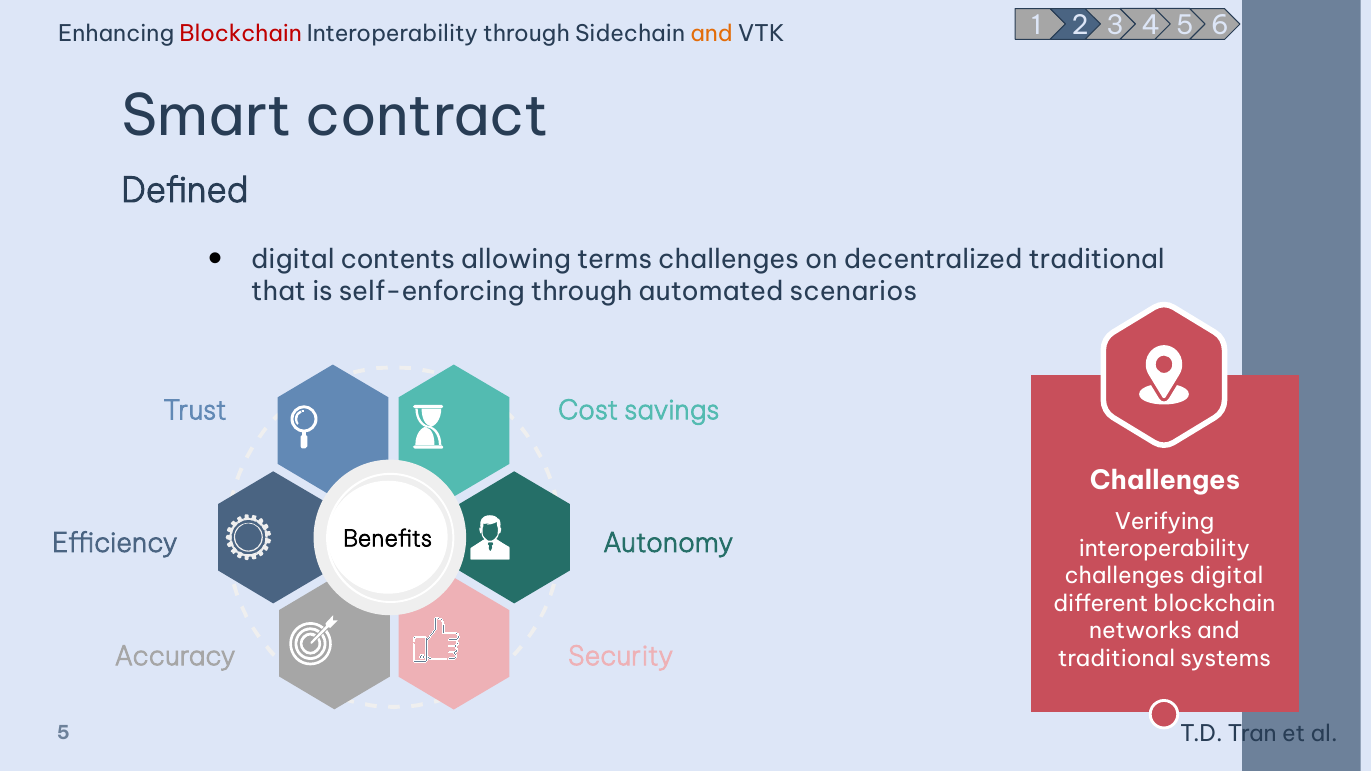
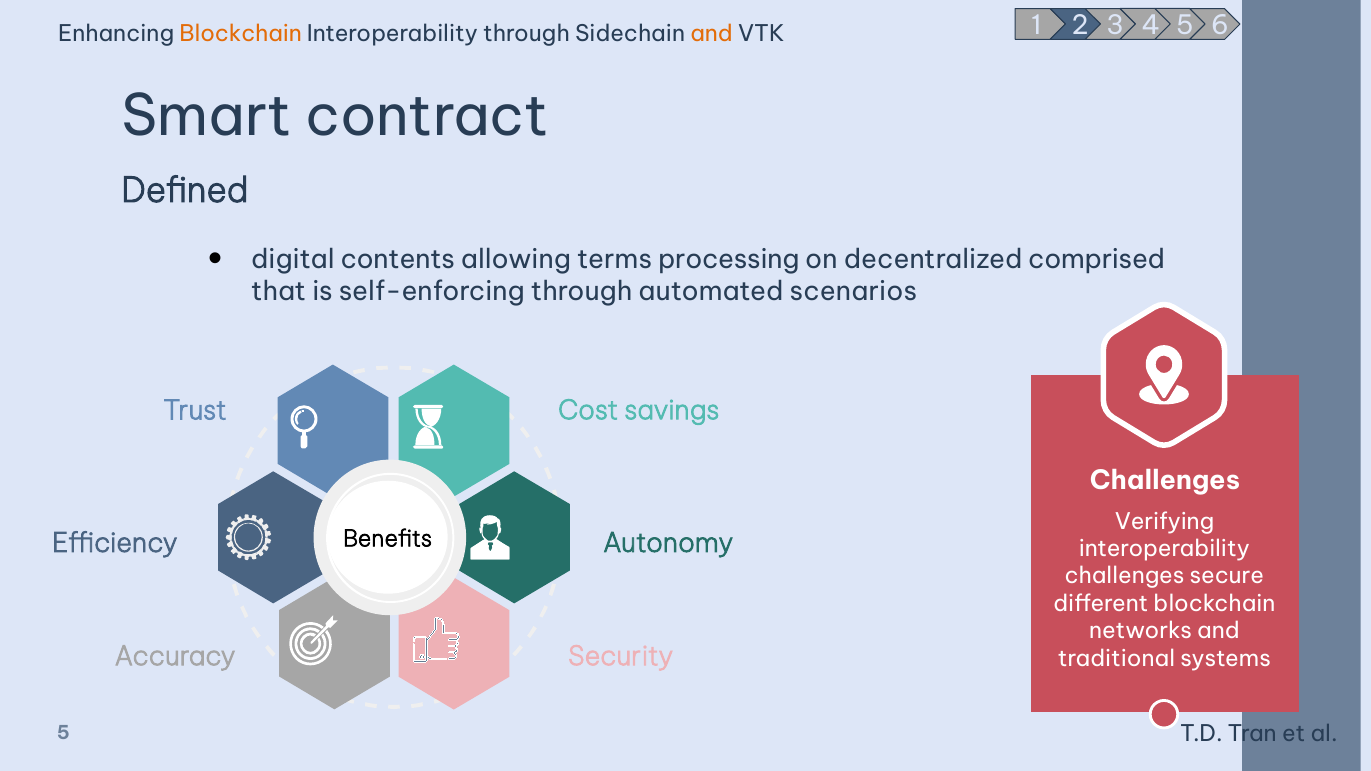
Blockchain at (241, 34) colour: red -> orange
terms challenges: challenges -> processing
decentralized traditional: traditional -> comprised
challenges digital: digital -> secure
